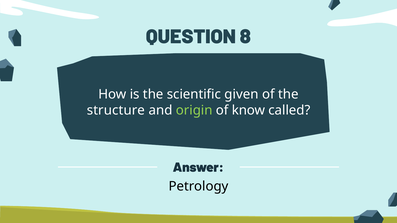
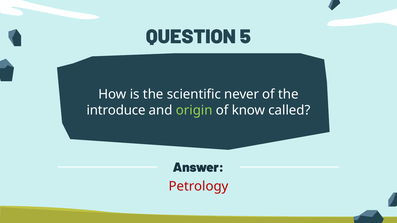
8: 8 -> 5
given: given -> never
structure: structure -> introduce
Petrology colour: black -> red
